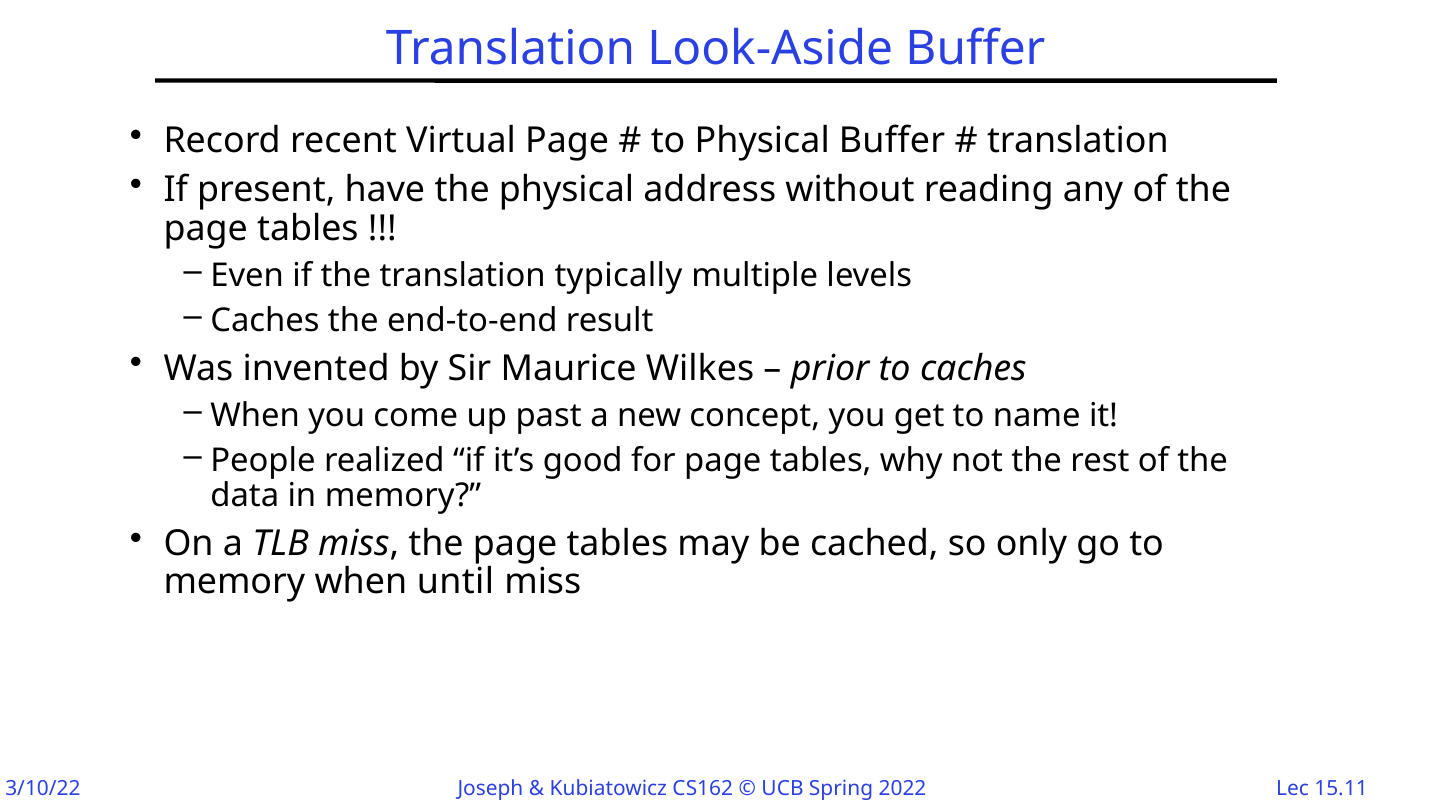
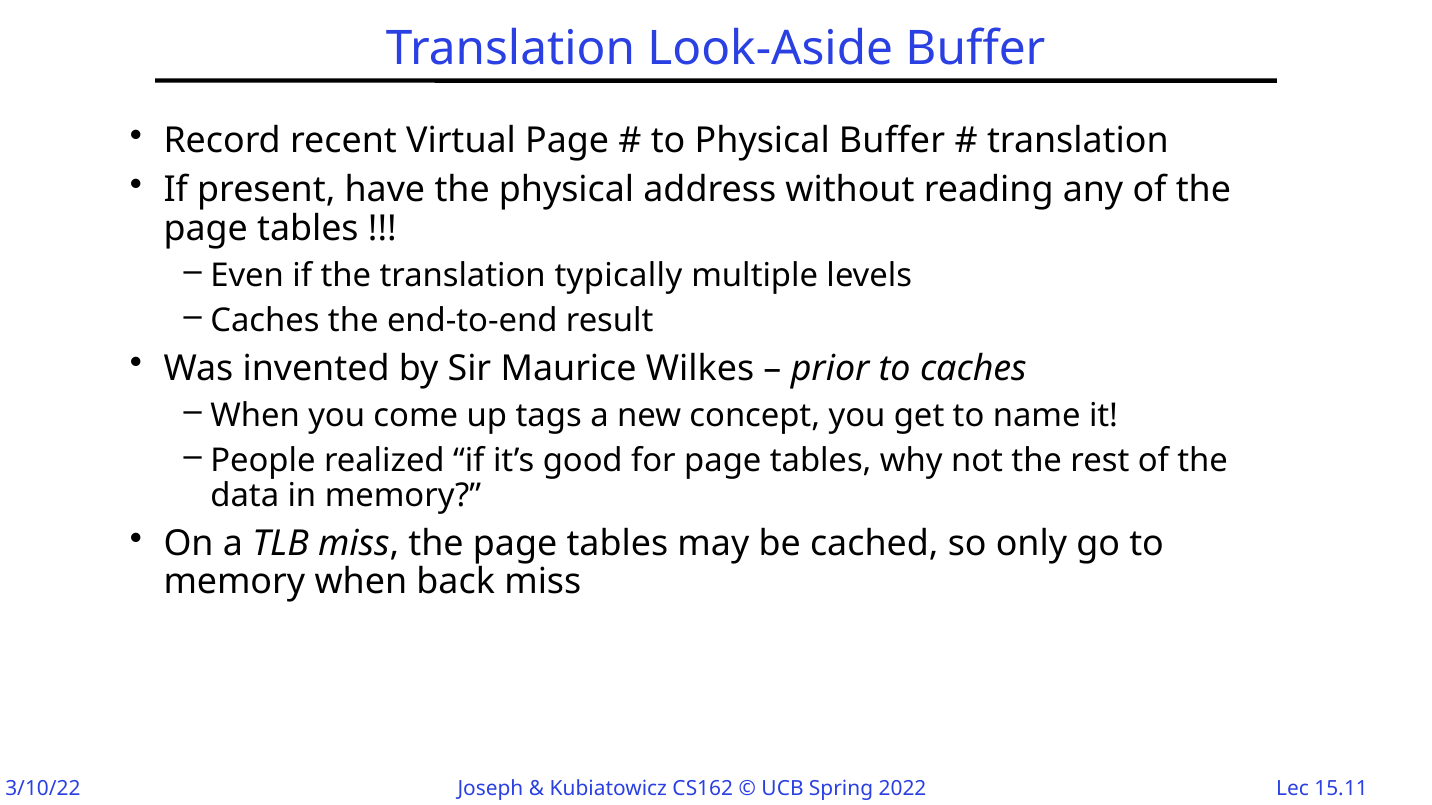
past: past -> tags
until: until -> back
